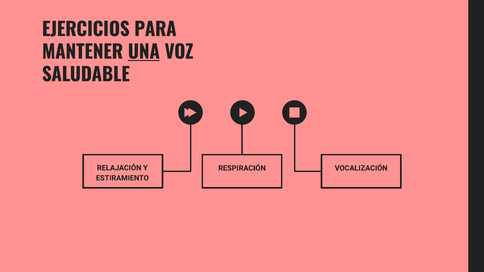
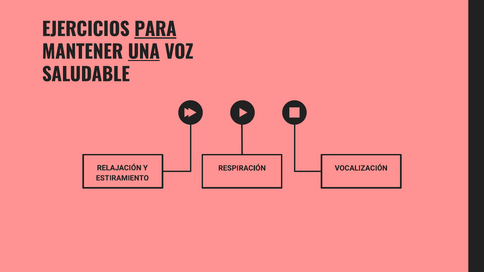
PARA underline: none -> present
